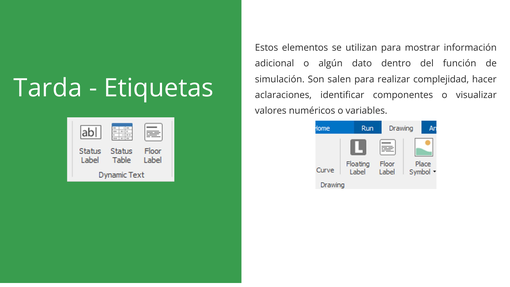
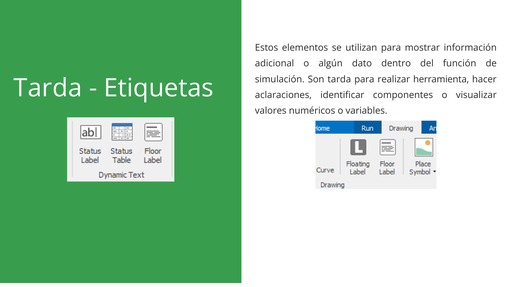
Son salen: salen -> tarda
complejidad: complejidad -> herramienta
